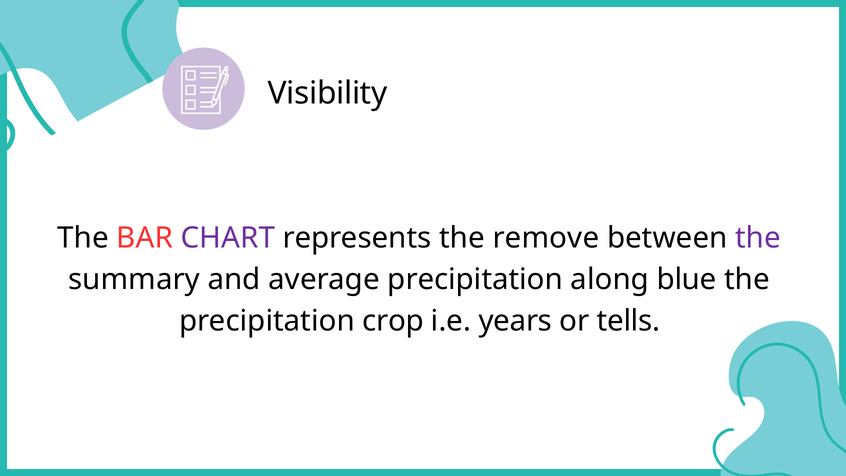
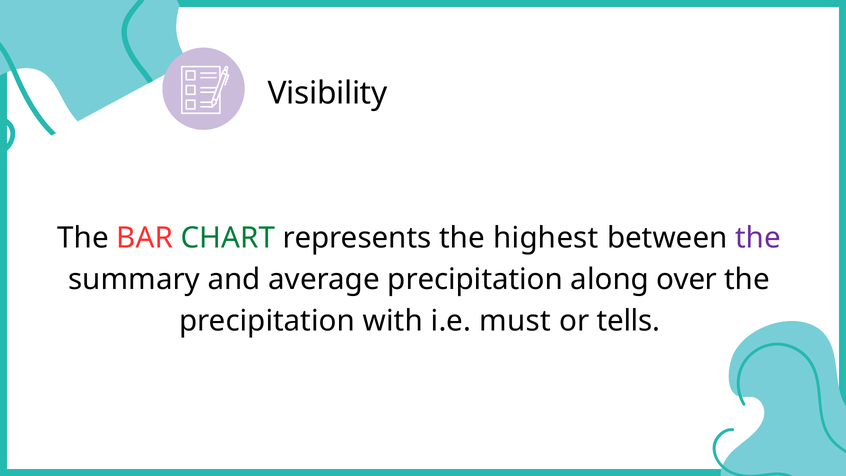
CHART colour: purple -> green
remove: remove -> highest
blue: blue -> over
crop: crop -> with
years: years -> must
